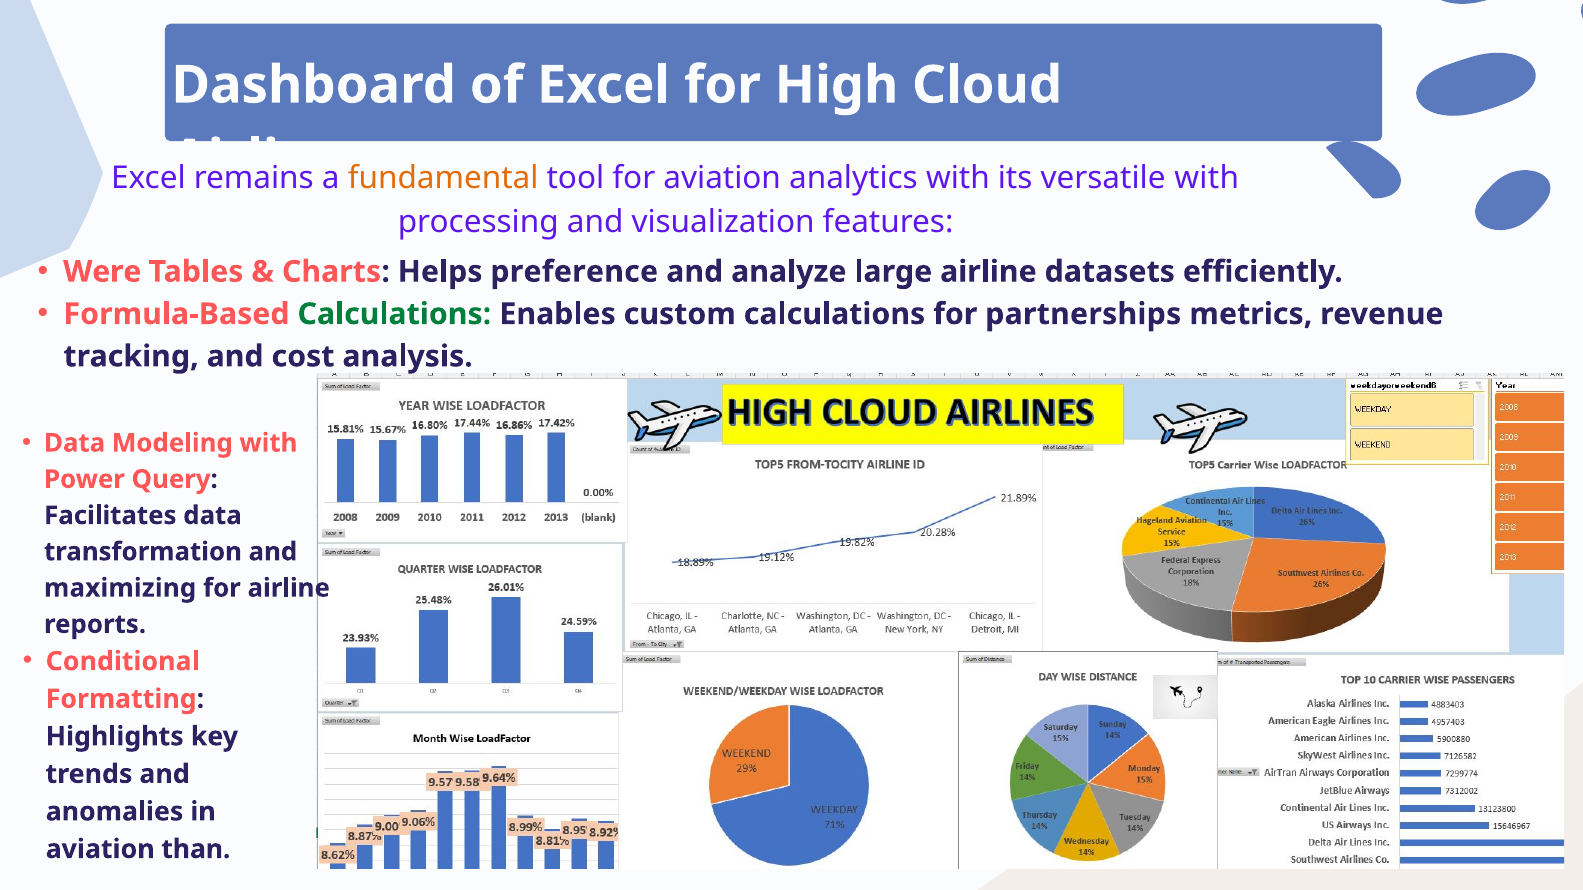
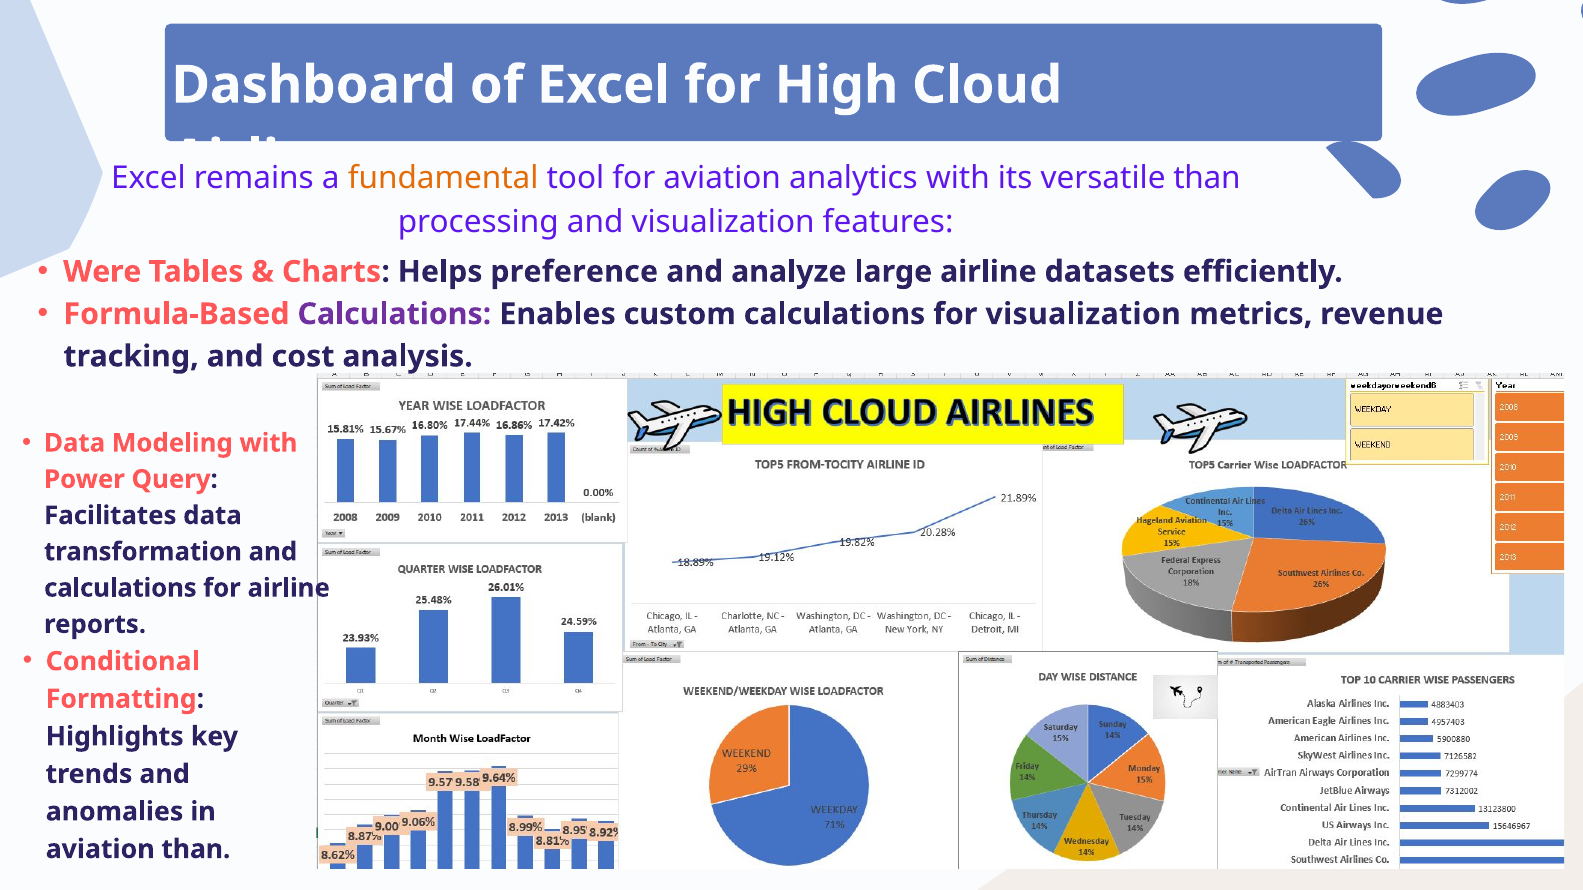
versatile with: with -> than
Calculations at (394, 314) colour: green -> purple
for partnerships: partnerships -> visualization
maximizing at (120, 588): maximizing -> calculations
